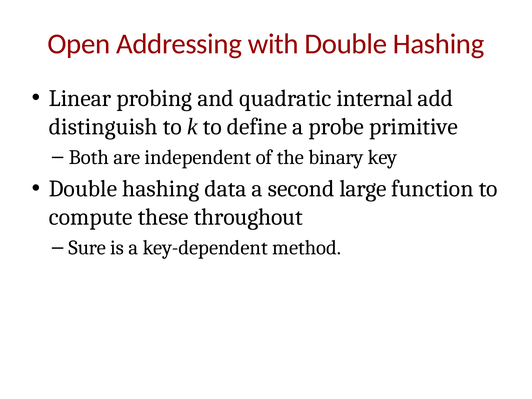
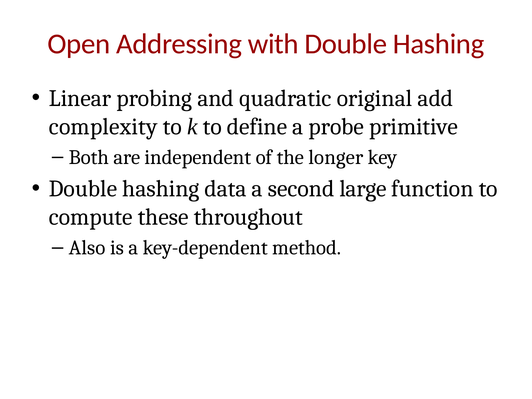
internal: internal -> original
distinguish: distinguish -> complexity
binary: binary -> longer
Sure: Sure -> Also
